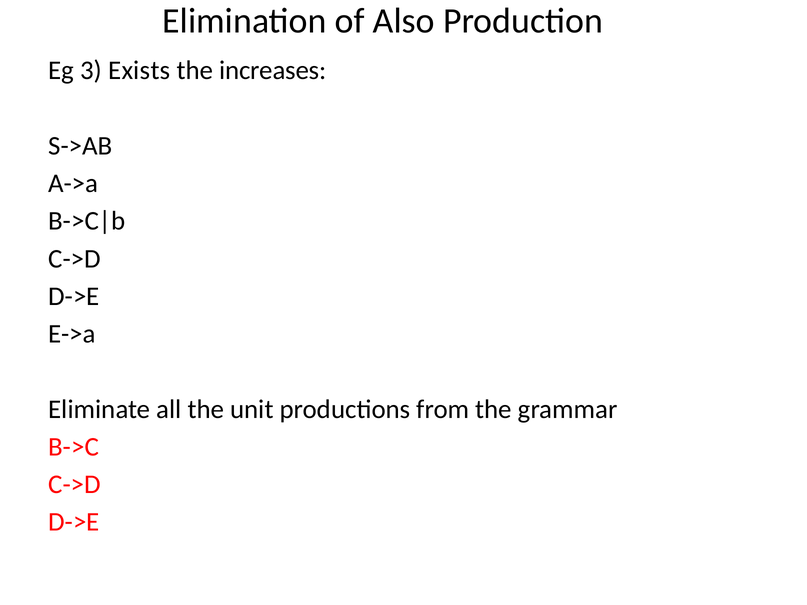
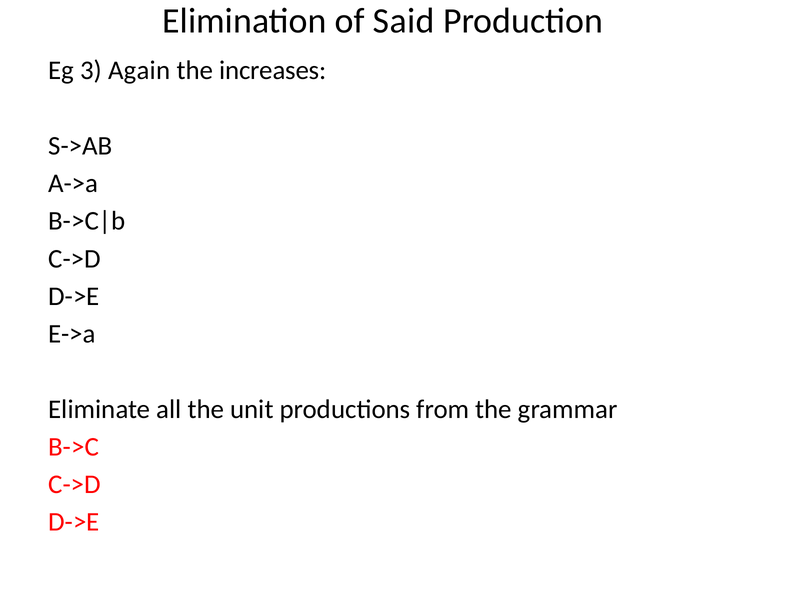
Also: Also -> Said
Exists: Exists -> Again
